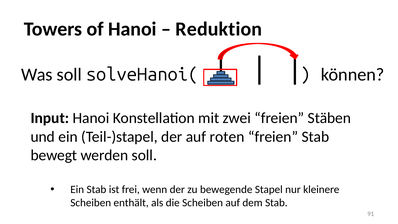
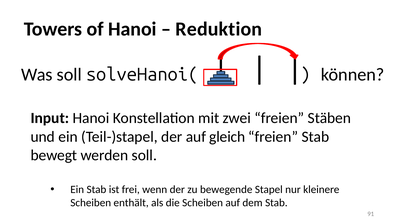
roten: roten -> gleich
